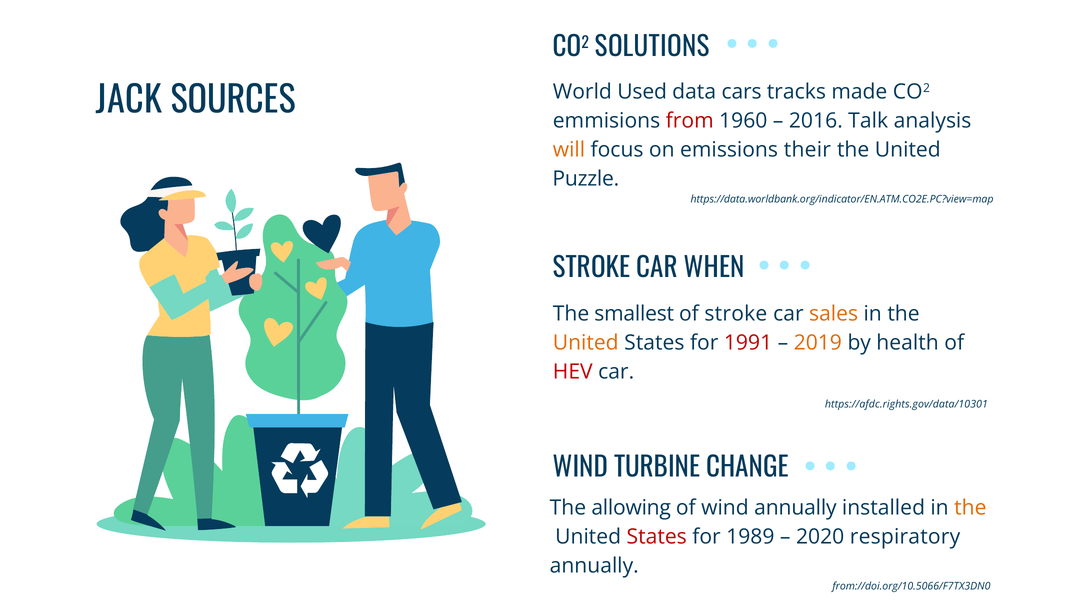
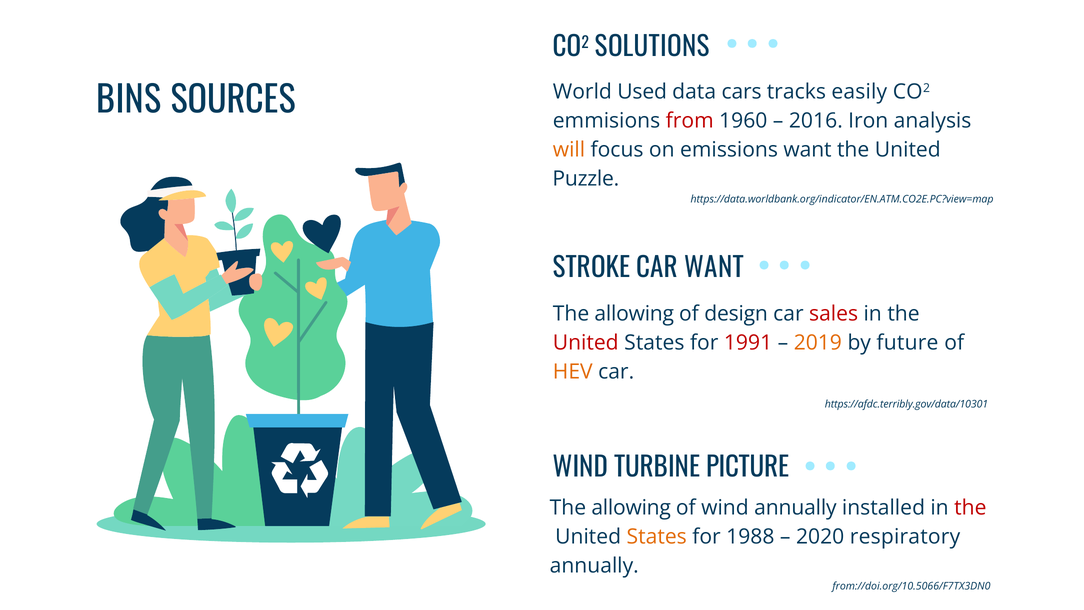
made: made -> easily
JACK: JACK -> BINS
Talk: Talk -> Iron
emissions their: their -> want
CAR WHEN: WHEN -> WANT
smallest at (634, 314): smallest -> allowing
of stroke: stroke -> design
sales colour: orange -> red
United at (586, 343) colour: orange -> red
health: health -> future
HEV colour: red -> orange
https://afdc.rights.gov/data/10301: https://afdc.rights.gov/data/10301 -> https://afdc.terribly.gov/data/10301
CHANGE: CHANGE -> PICTURE
the at (970, 508) colour: orange -> red
States at (657, 537) colour: red -> orange
1989: 1989 -> 1988
